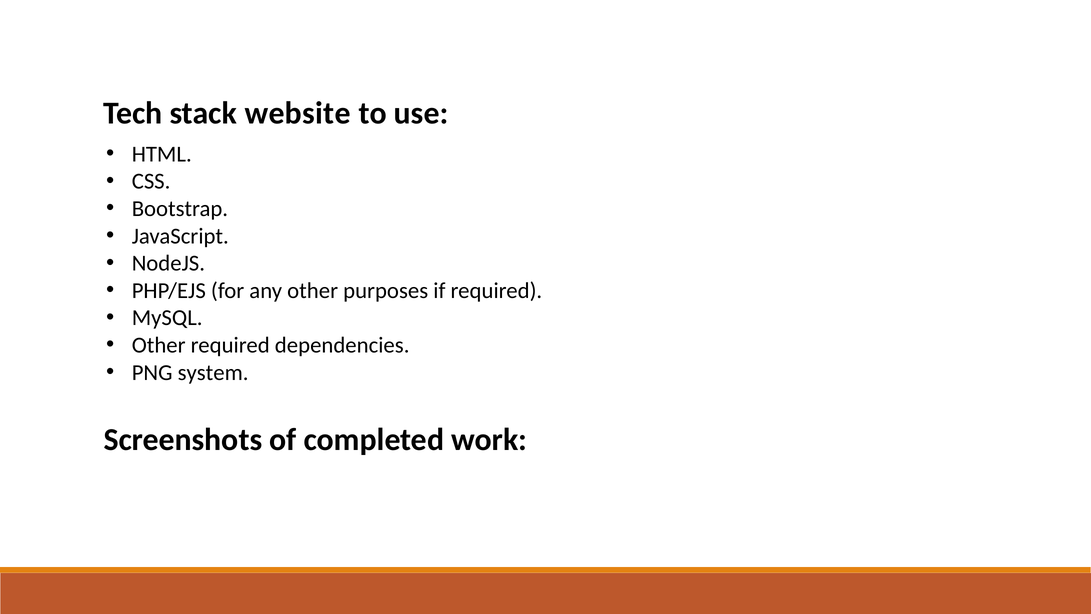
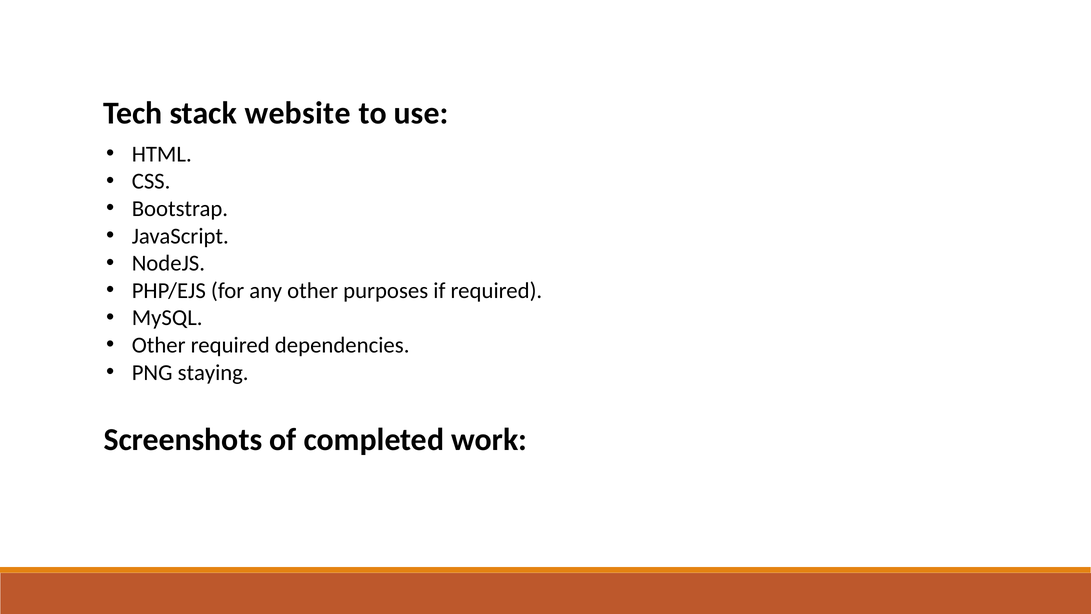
system: system -> staying
